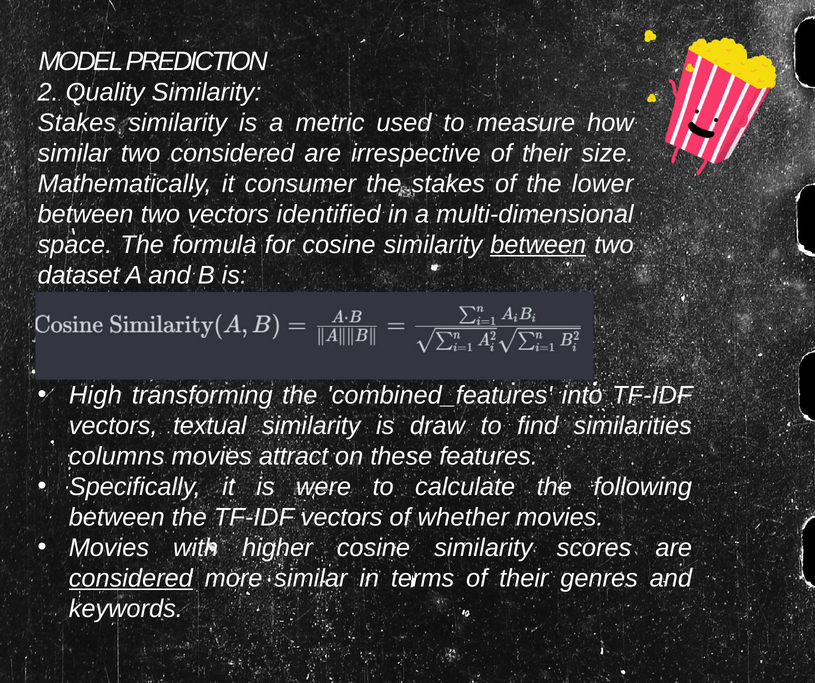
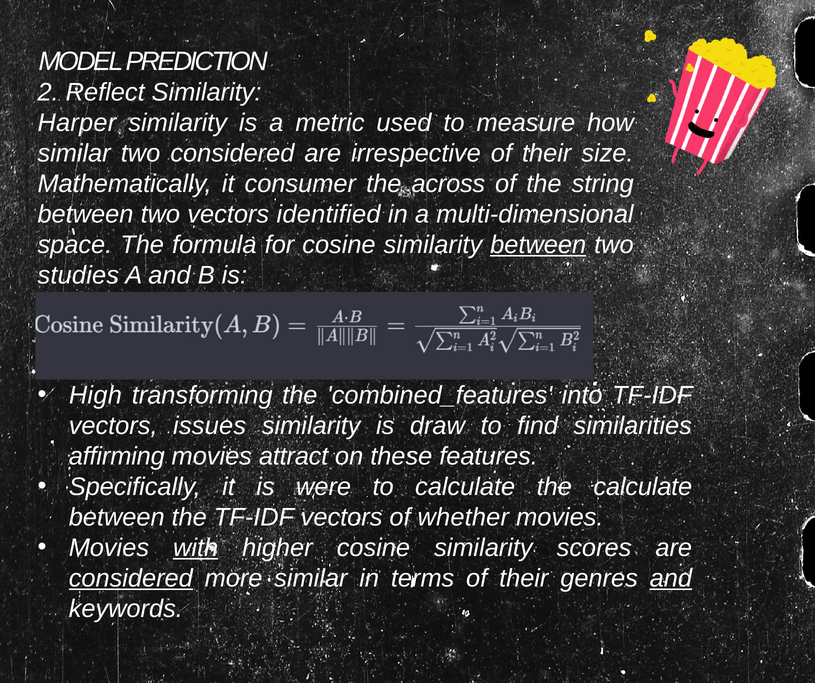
Quality: Quality -> Reflect
Stakes at (77, 123): Stakes -> Harper
the stakes: stakes -> across
lower: lower -> string
dataset: dataset -> studies
textual: textual -> issues
columns: columns -> affirming
the following: following -> calculate
with underline: none -> present
and at (671, 578) underline: none -> present
